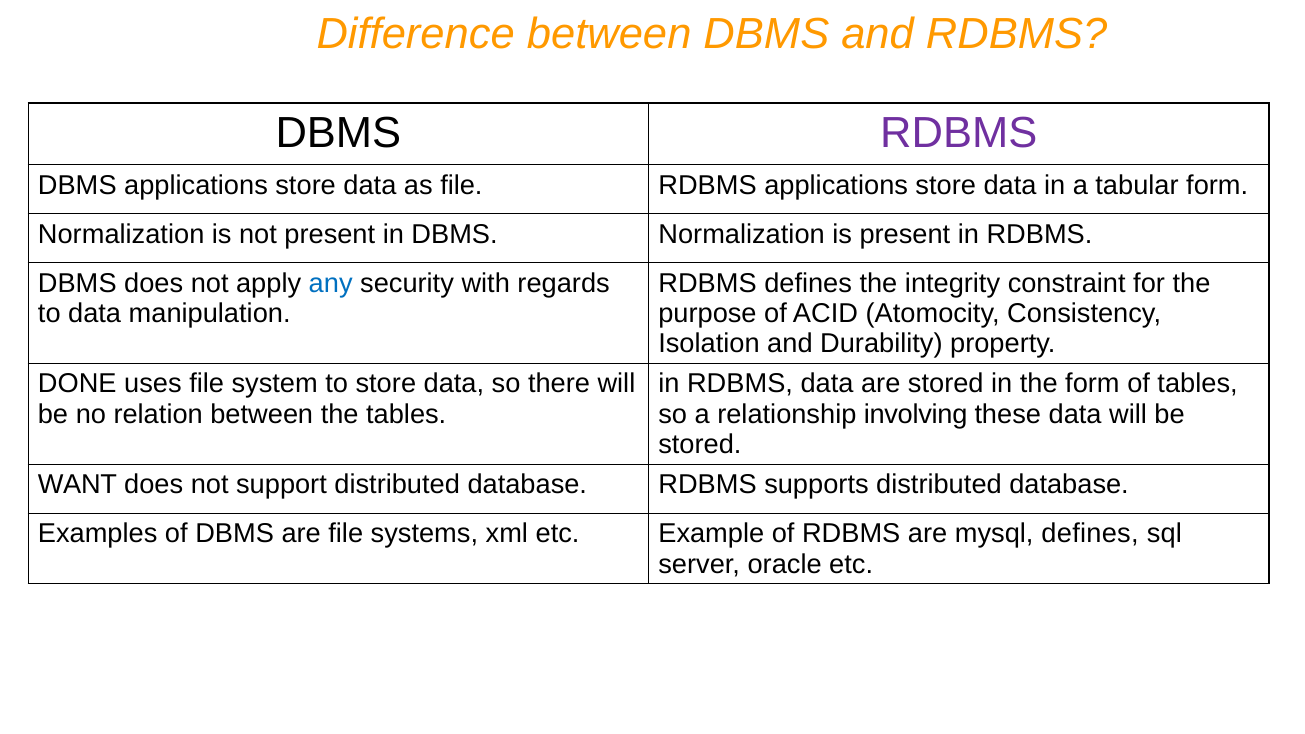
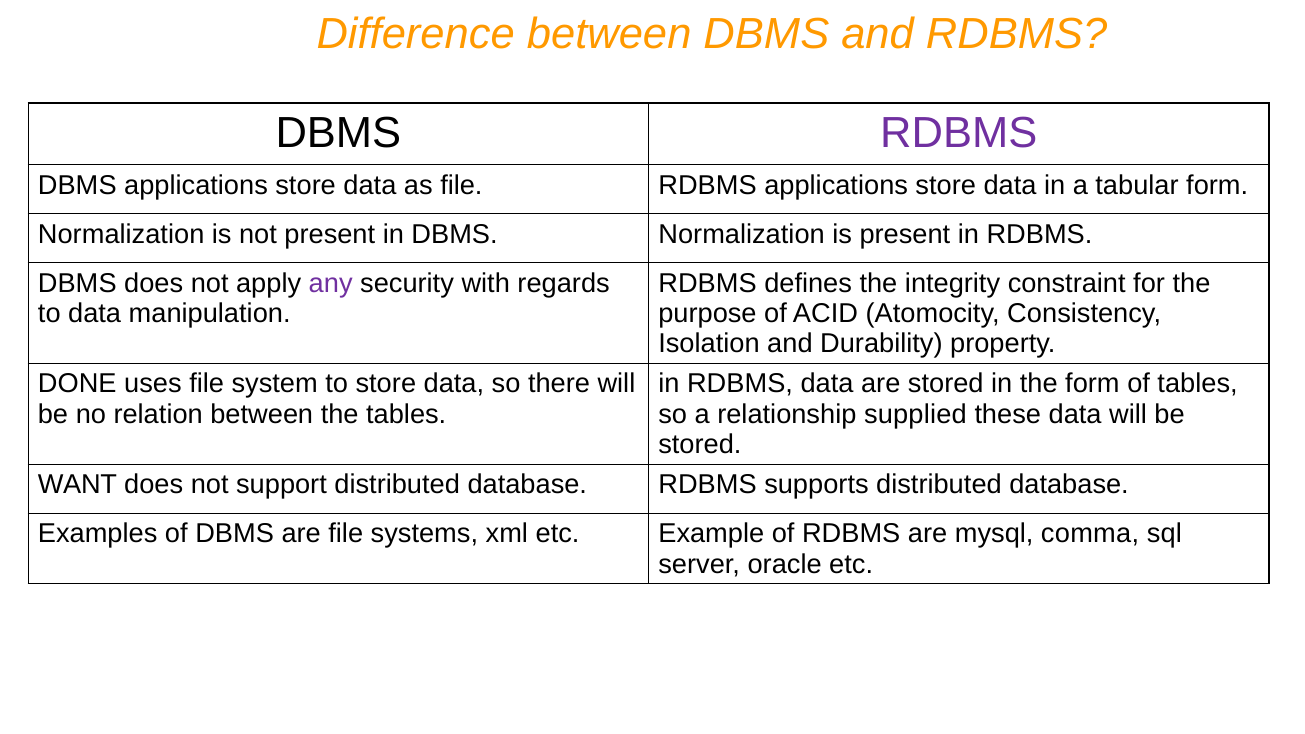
any colour: blue -> purple
involving: involving -> supplied
mysql defines: defines -> comma
